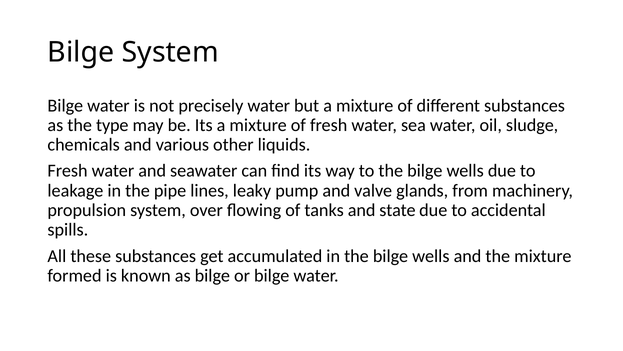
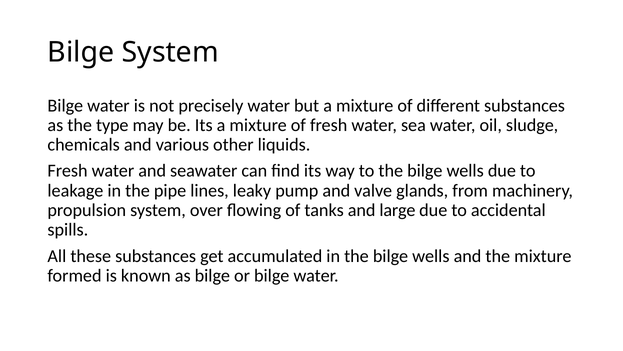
state: state -> large
